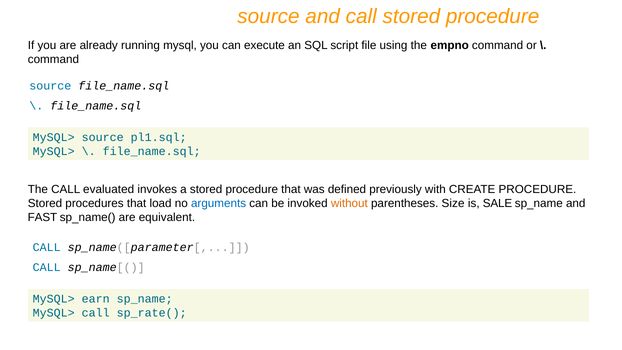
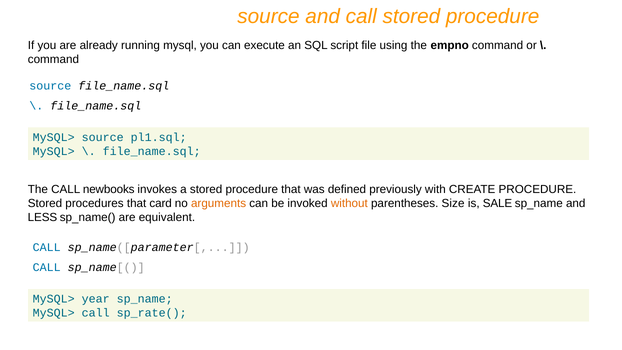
evaluated: evaluated -> newbooks
load: load -> card
arguments colour: blue -> orange
FAST: FAST -> LESS
earn: earn -> year
